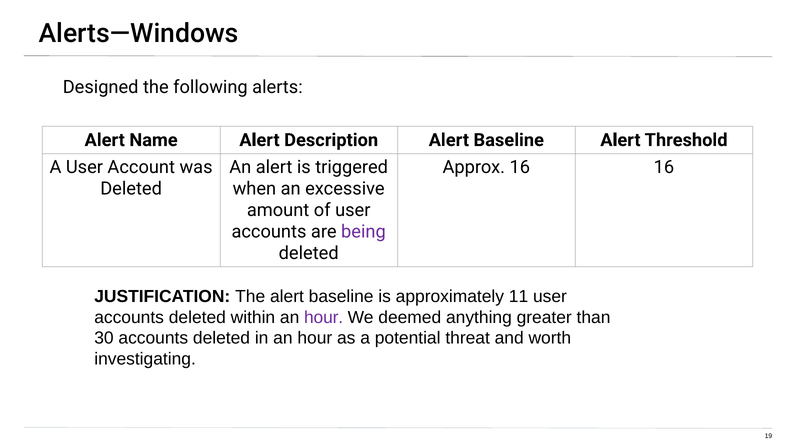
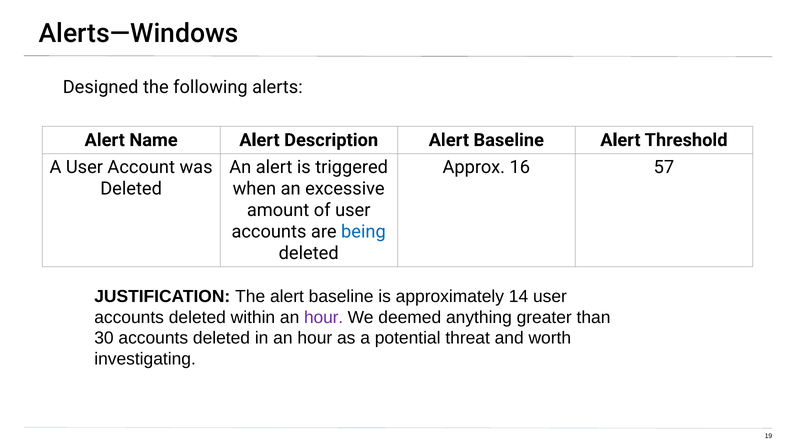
16 16: 16 -> 57
being colour: purple -> blue
11: 11 -> 14
